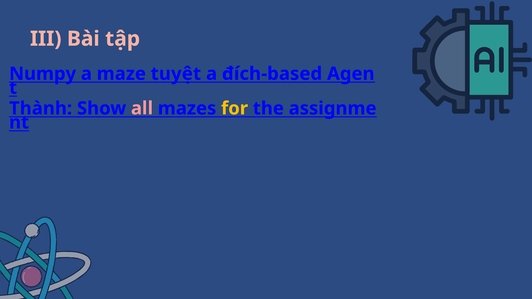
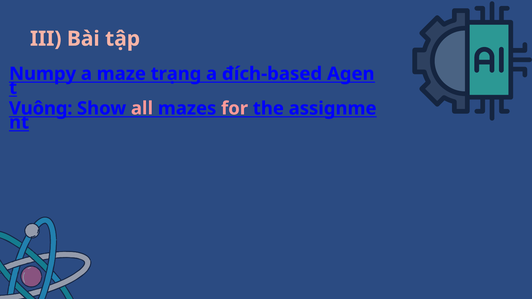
tuyệt: tuyệt -> trạng
Thành: Thành -> Vuông
for colour: yellow -> pink
